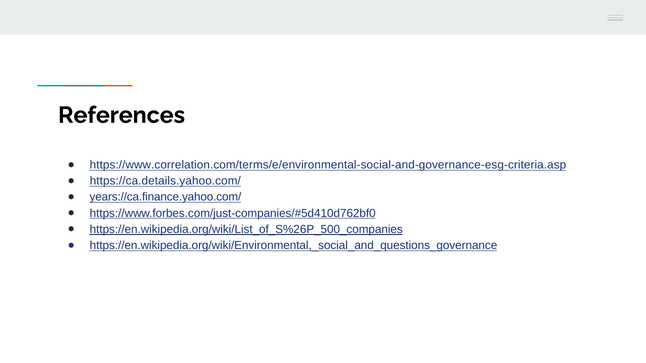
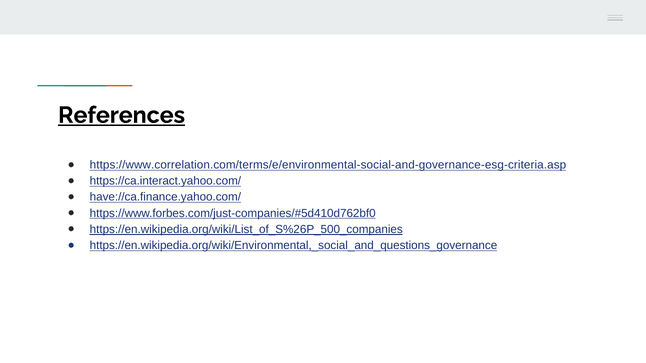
References underline: none -> present
https://ca.details.yahoo.com/: https://ca.details.yahoo.com/ -> https://ca.interact.yahoo.com/
years://ca.finance.yahoo.com/: years://ca.finance.yahoo.com/ -> have://ca.finance.yahoo.com/
